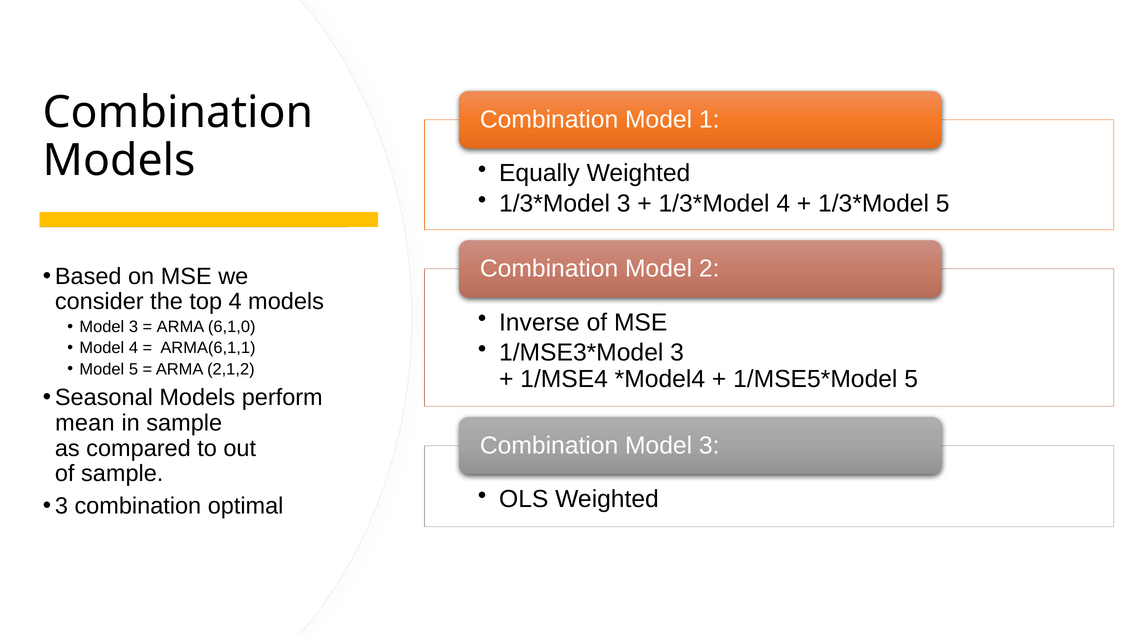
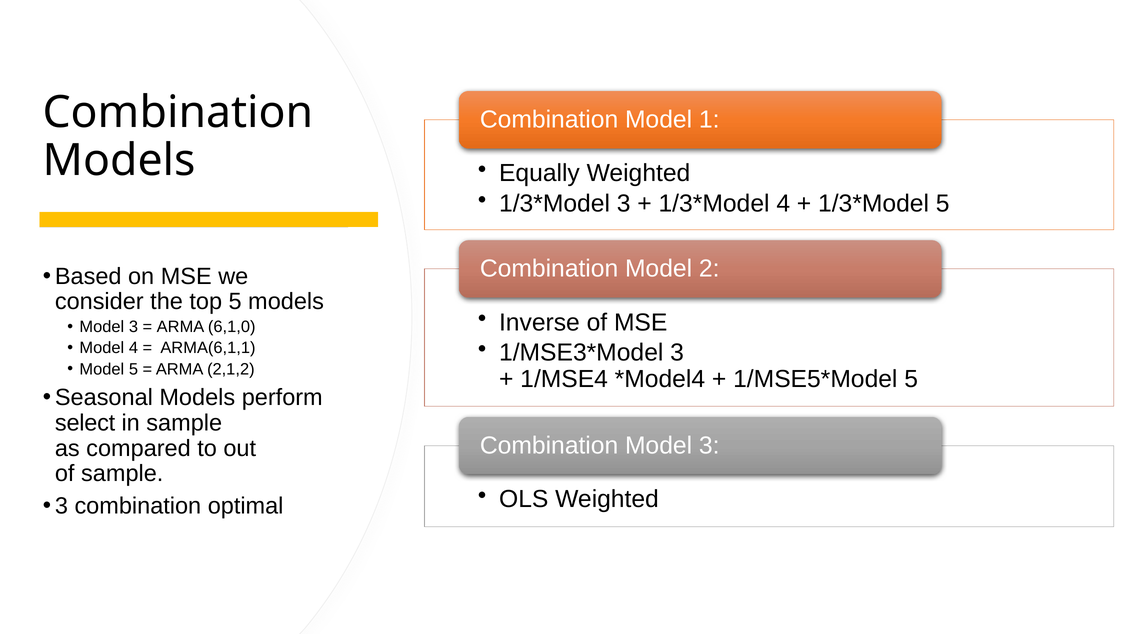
top 4: 4 -> 5
mean: mean -> select
